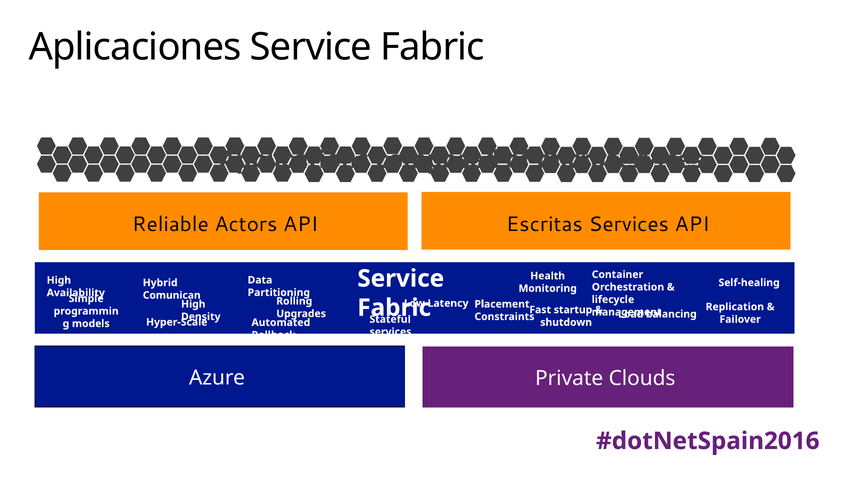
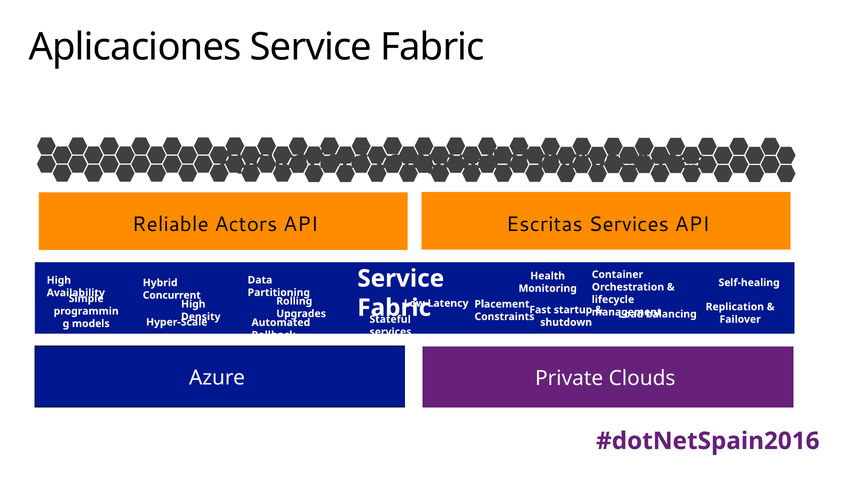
Comunican: Comunican -> Concurrent
